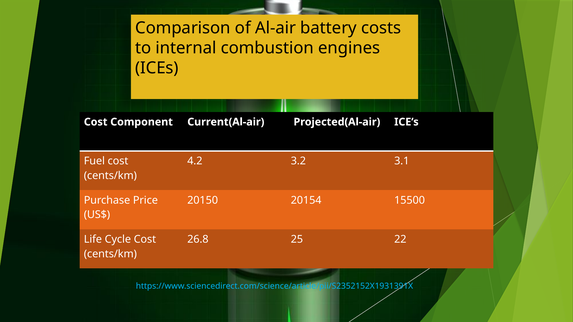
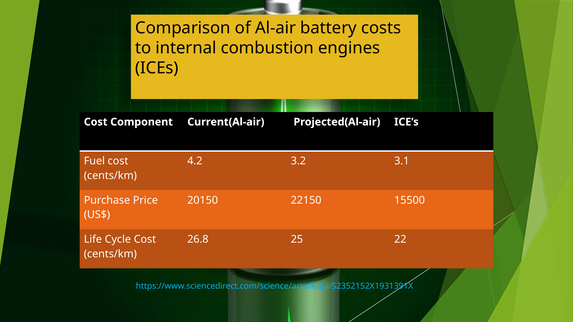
20154: 20154 -> 22150
